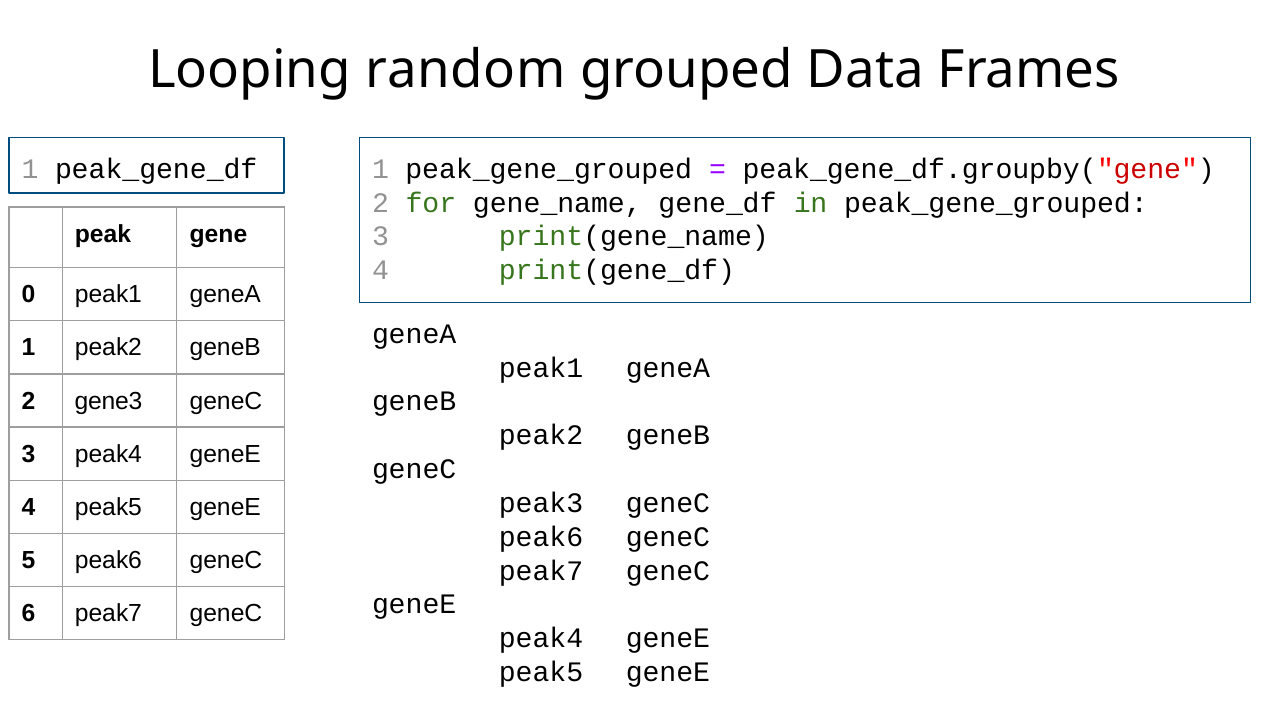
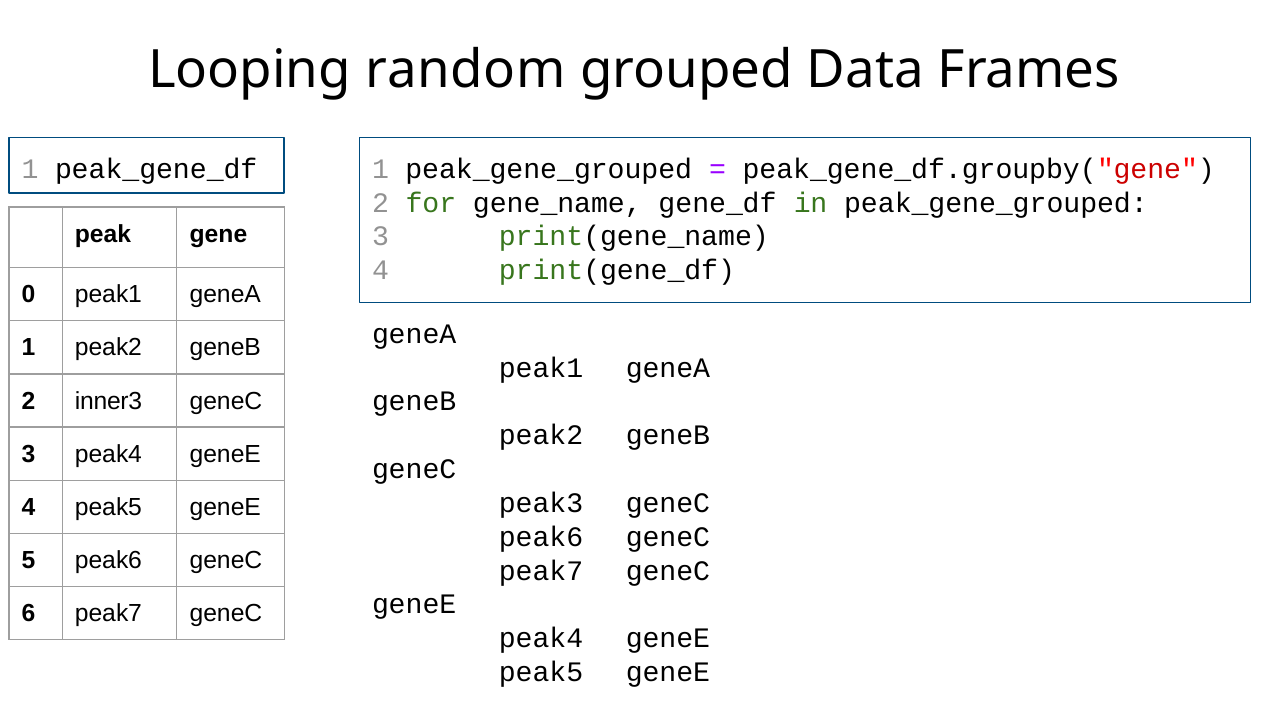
gene3: gene3 -> inner3
